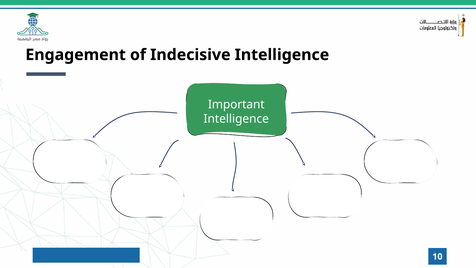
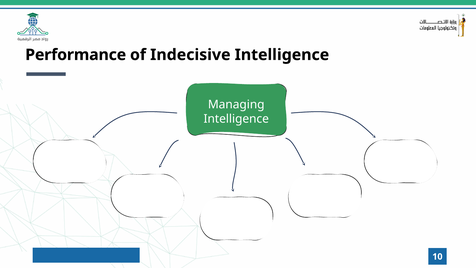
Engagement: Engagement -> Performance
Important: Important -> Managing
